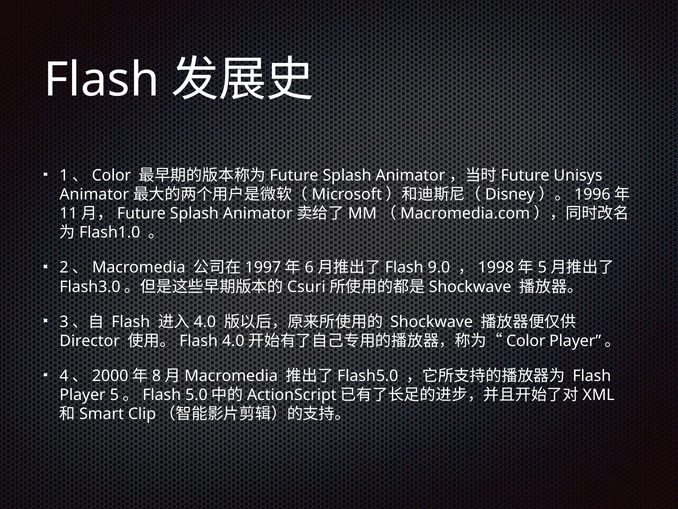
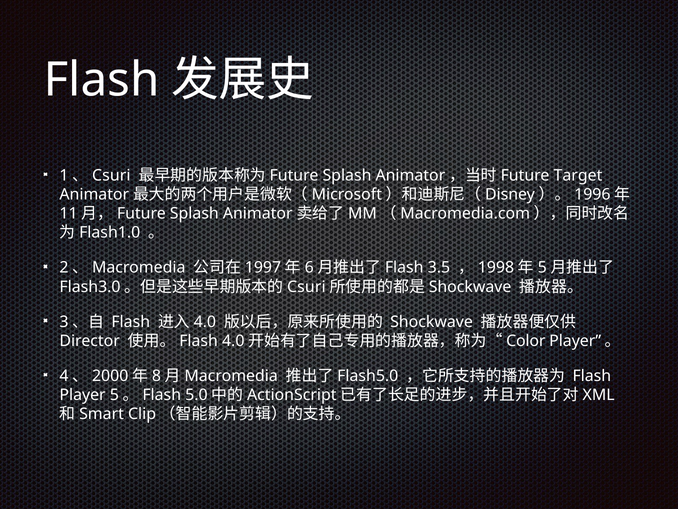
Color at (111, 175): Color -> Csuri
Unisys: Unisys -> Target
9.0: 9.0 -> 3.5
